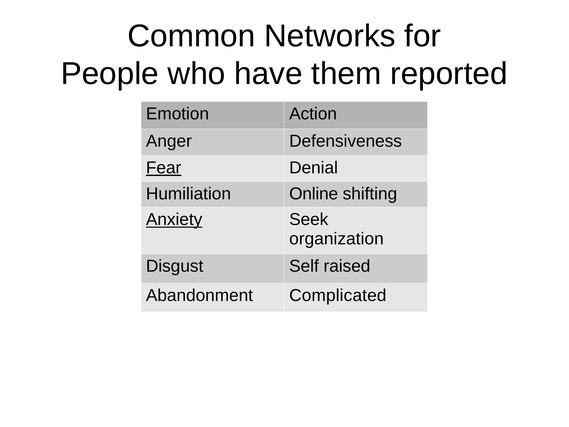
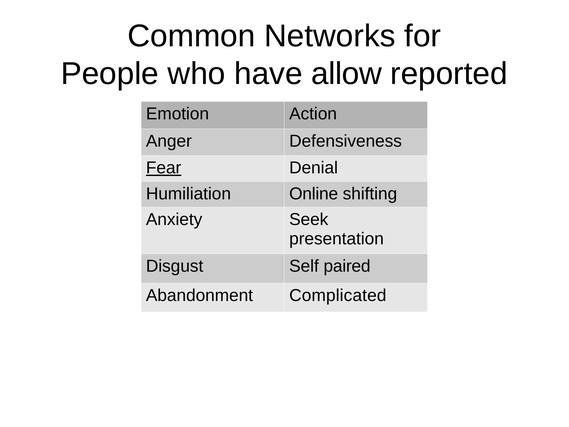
them: them -> allow
Anxiety underline: present -> none
organization: organization -> presentation
raised: raised -> paired
